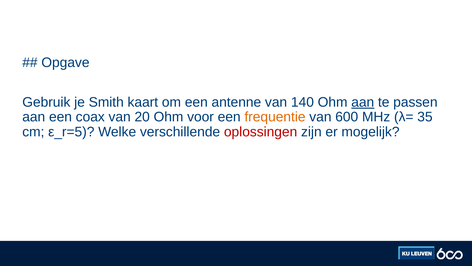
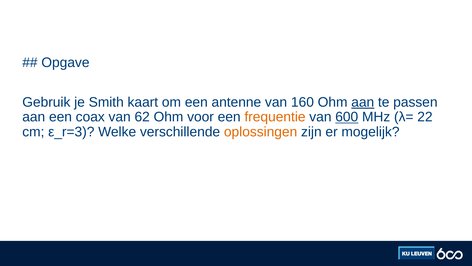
140: 140 -> 160
20: 20 -> 62
600 underline: none -> present
35: 35 -> 22
ε_r=5: ε_r=5 -> ε_r=3
oplossingen colour: red -> orange
